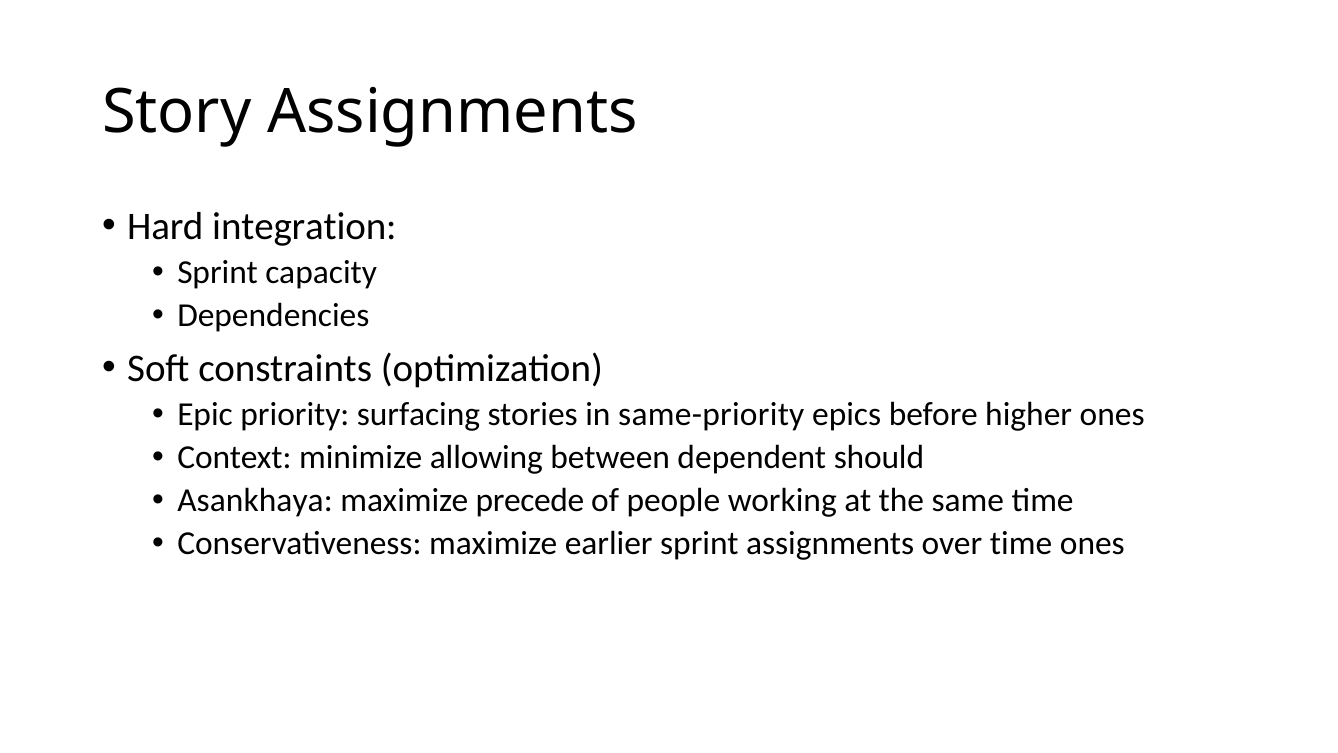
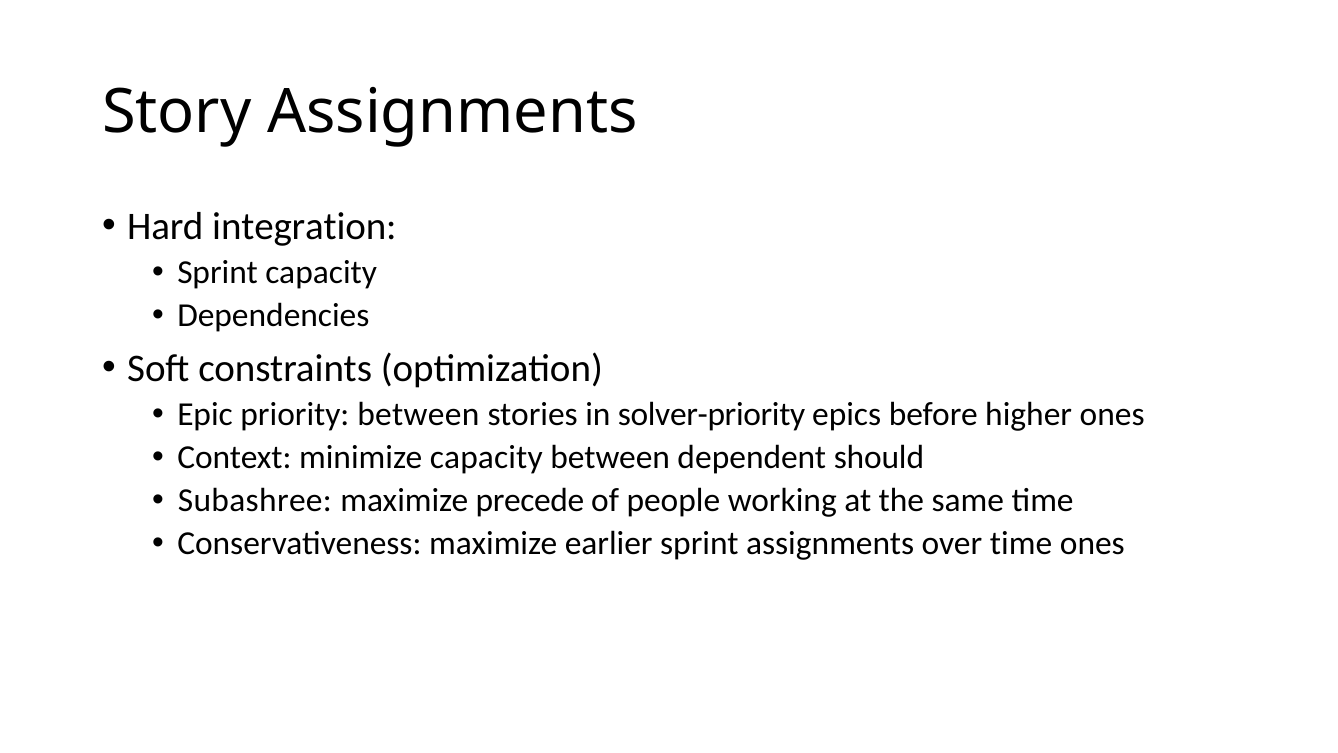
priority surfacing: surfacing -> between
same-priority: same-priority -> solver-priority
minimize allowing: allowing -> capacity
Asankhaya: Asankhaya -> Subashree
